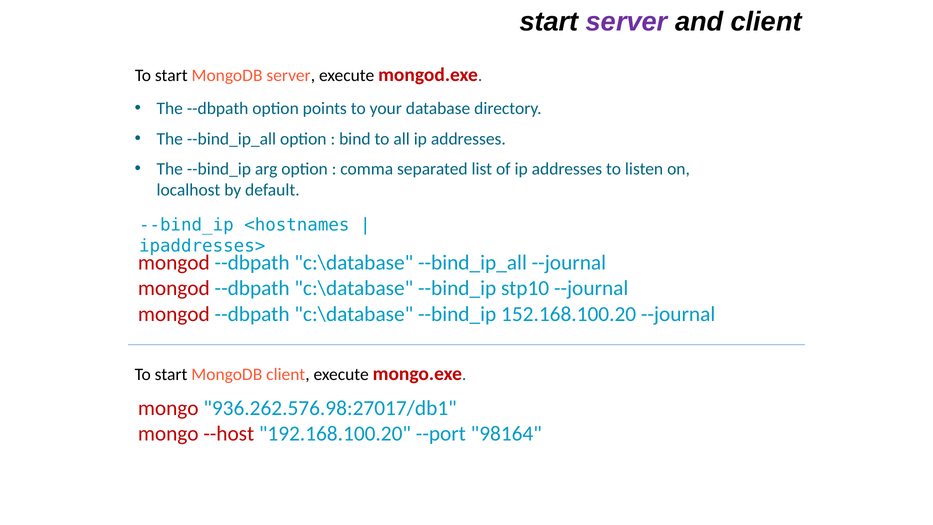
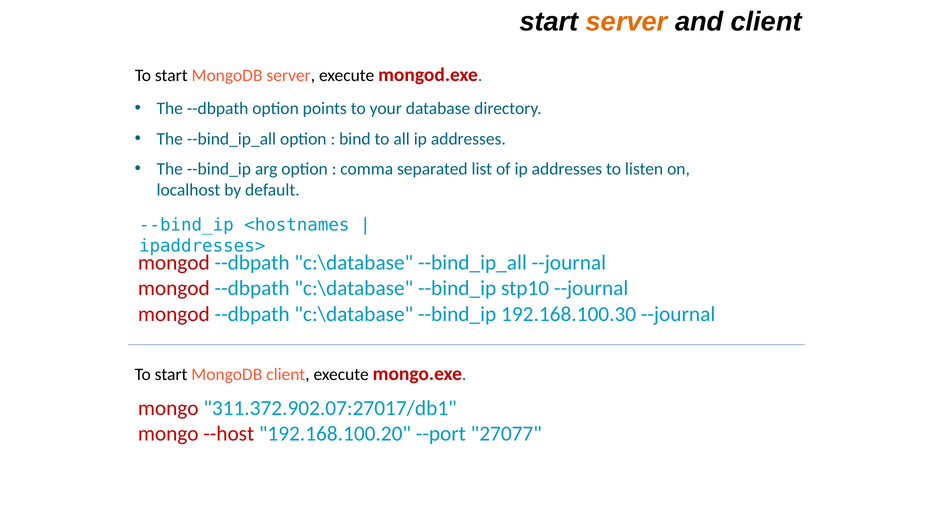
server at (627, 22) colour: purple -> orange
152.168.100.20: 152.168.100.20 -> 192.168.100.30
936.262.576.98:27017/db1: 936.262.576.98:27017/db1 -> 311.372.902.07:27017/db1
98164: 98164 -> 27077
